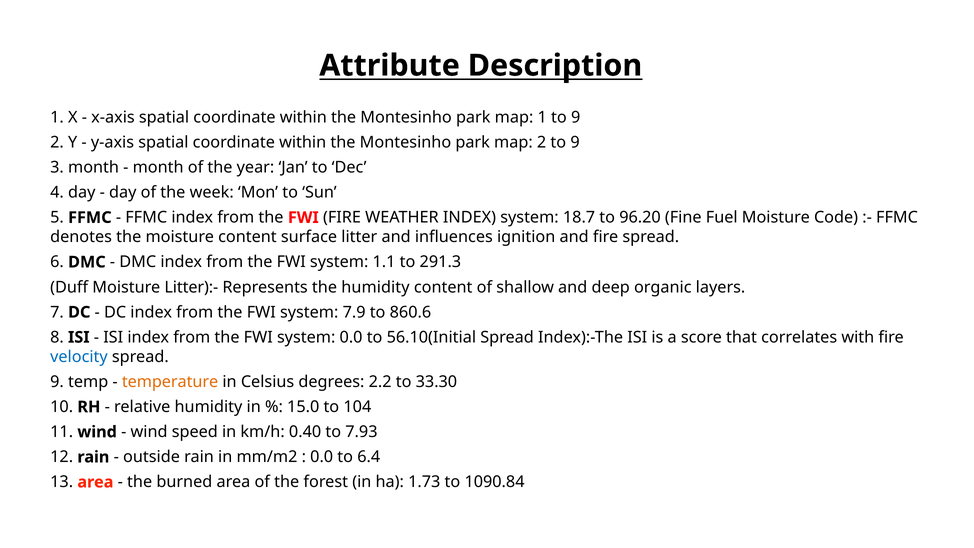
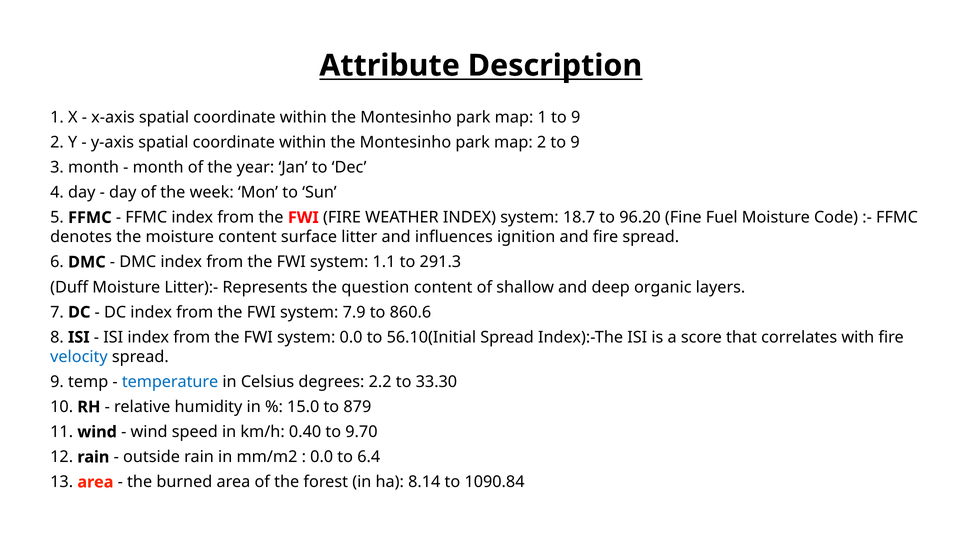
the humidity: humidity -> question
temperature colour: orange -> blue
104: 104 -> 879
7.93: 7.93 -> 9.70
1.73: 1.73 -> 8.14
